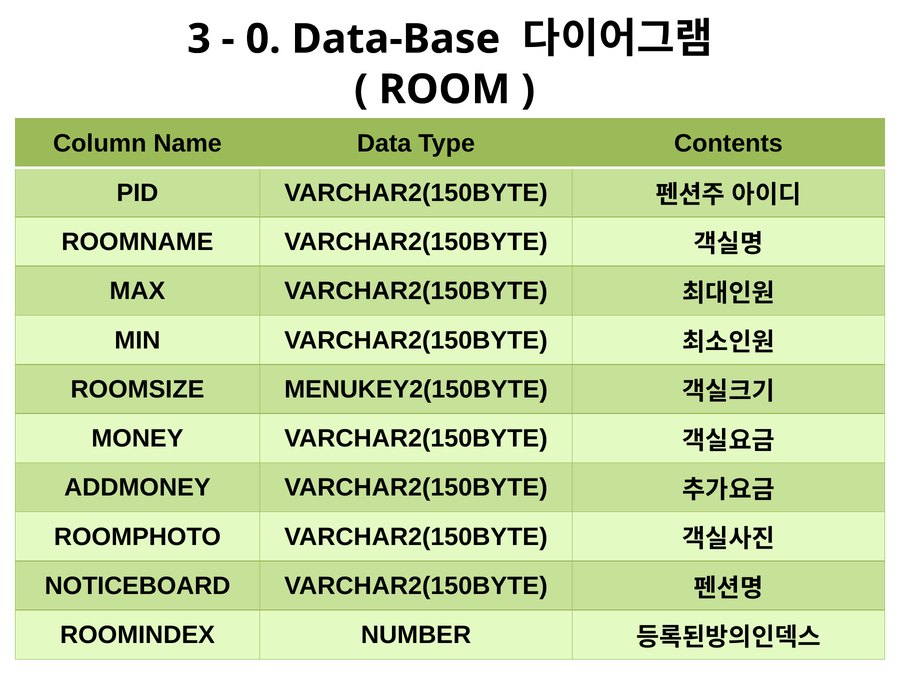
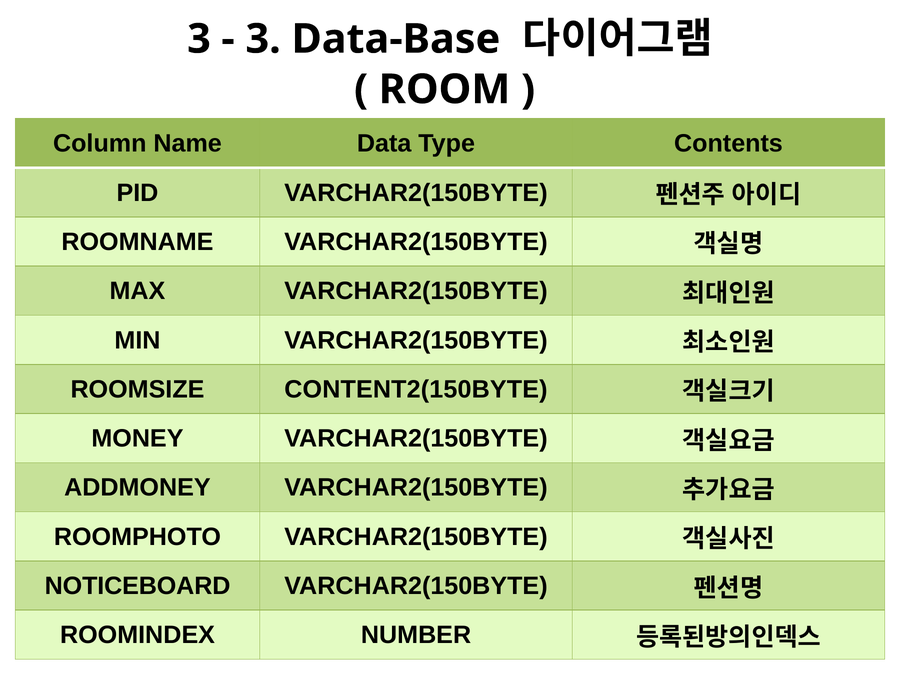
0 at (263, 39): 0 -> 3
MENUKEY2(150BYTE: MENUKEY2(150BYTE -> CONTENT2(150BYTE
